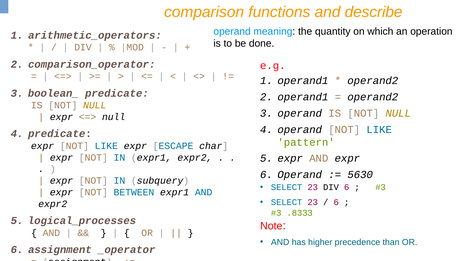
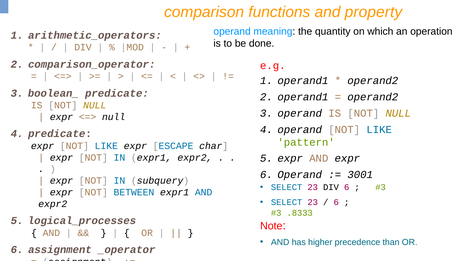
describe: describe -> property
5630: 5630 -> 3001
